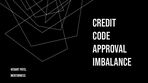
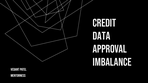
Code: Code -> Data
